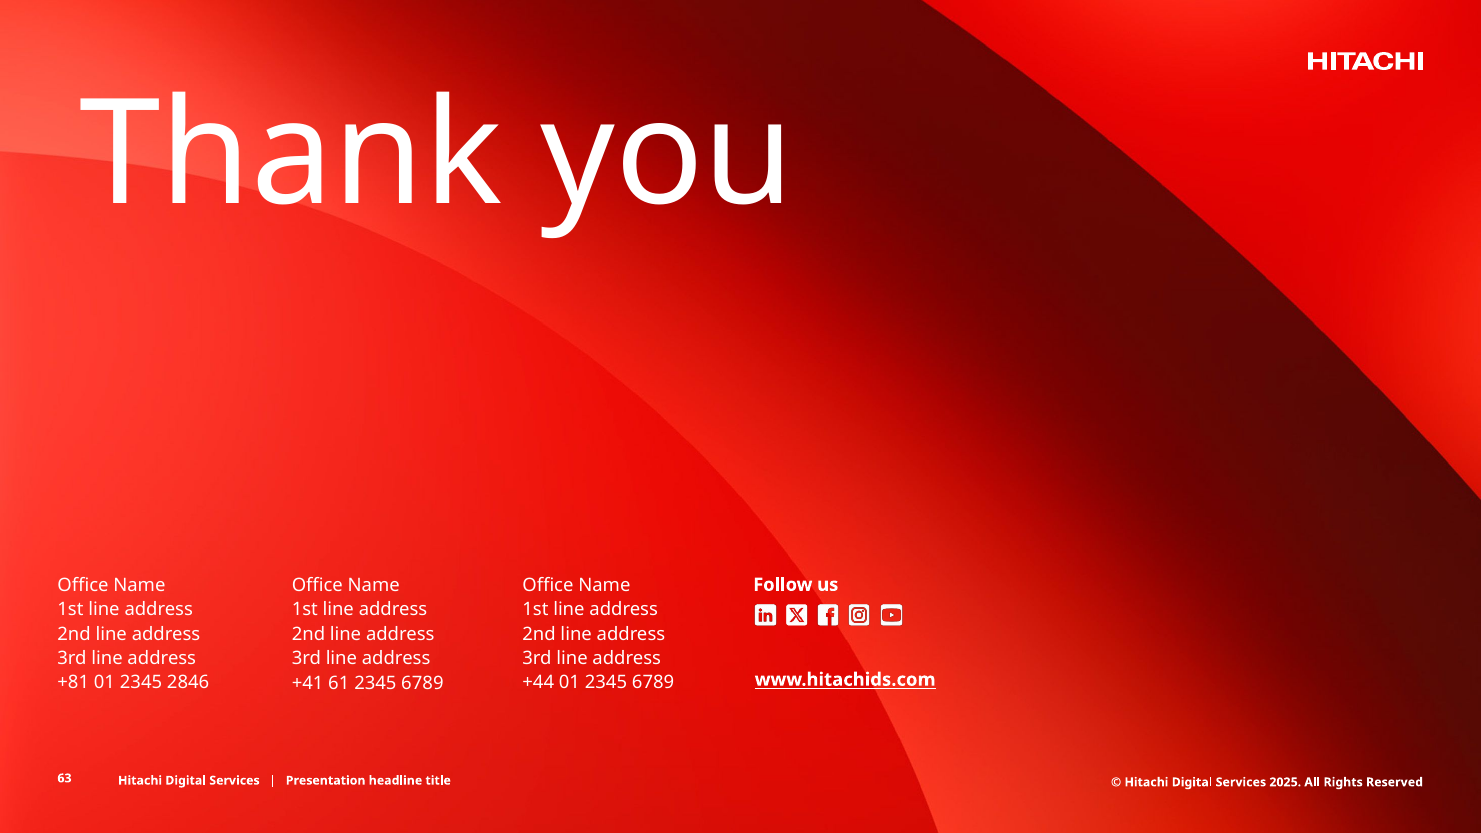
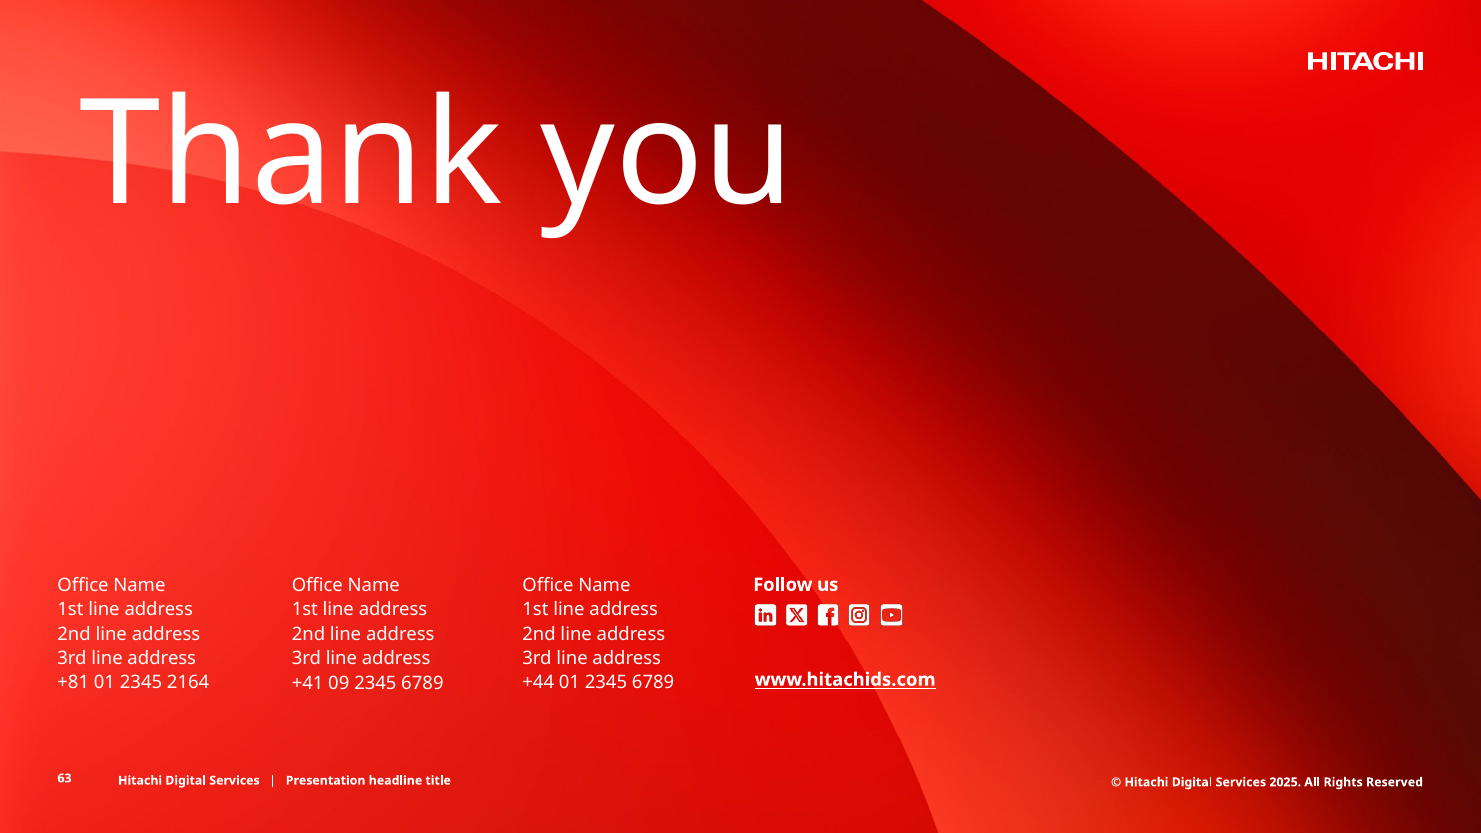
2846: 2846 -> 2164
61: 61 -> 09
